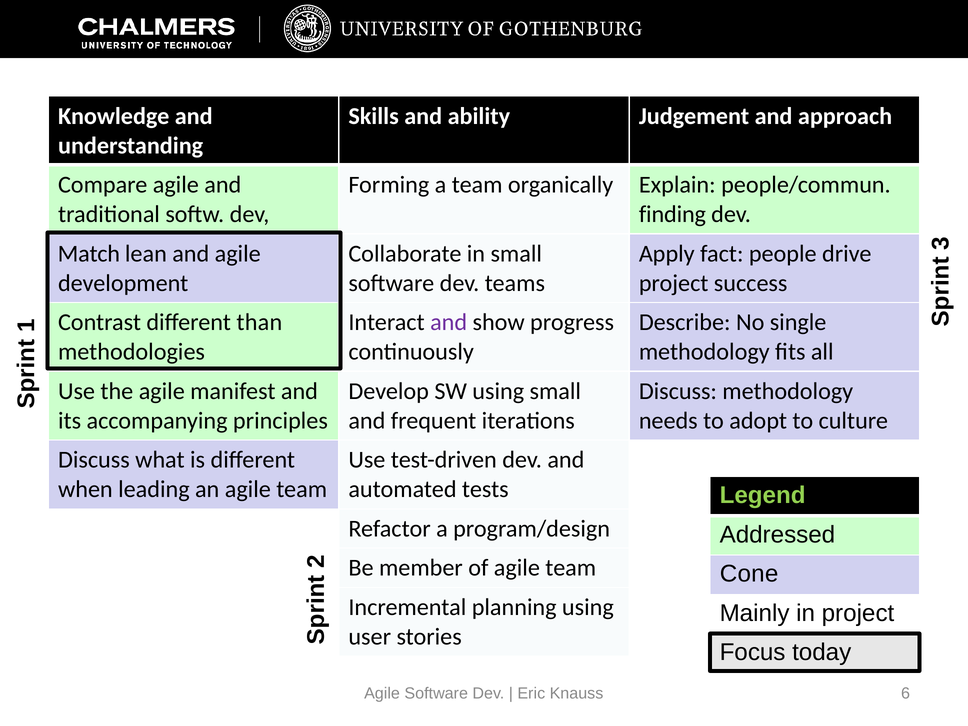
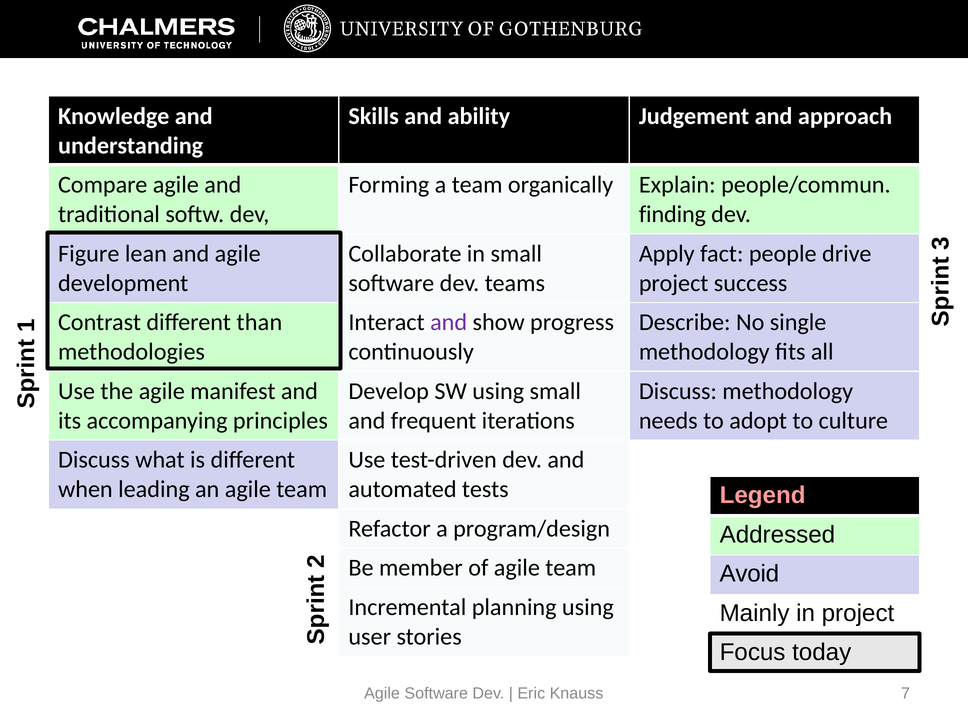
Match: Match -> Figure
Legend colour: light green -> pink
Cone: Cone -> Avoid
6: 6 -> 7
